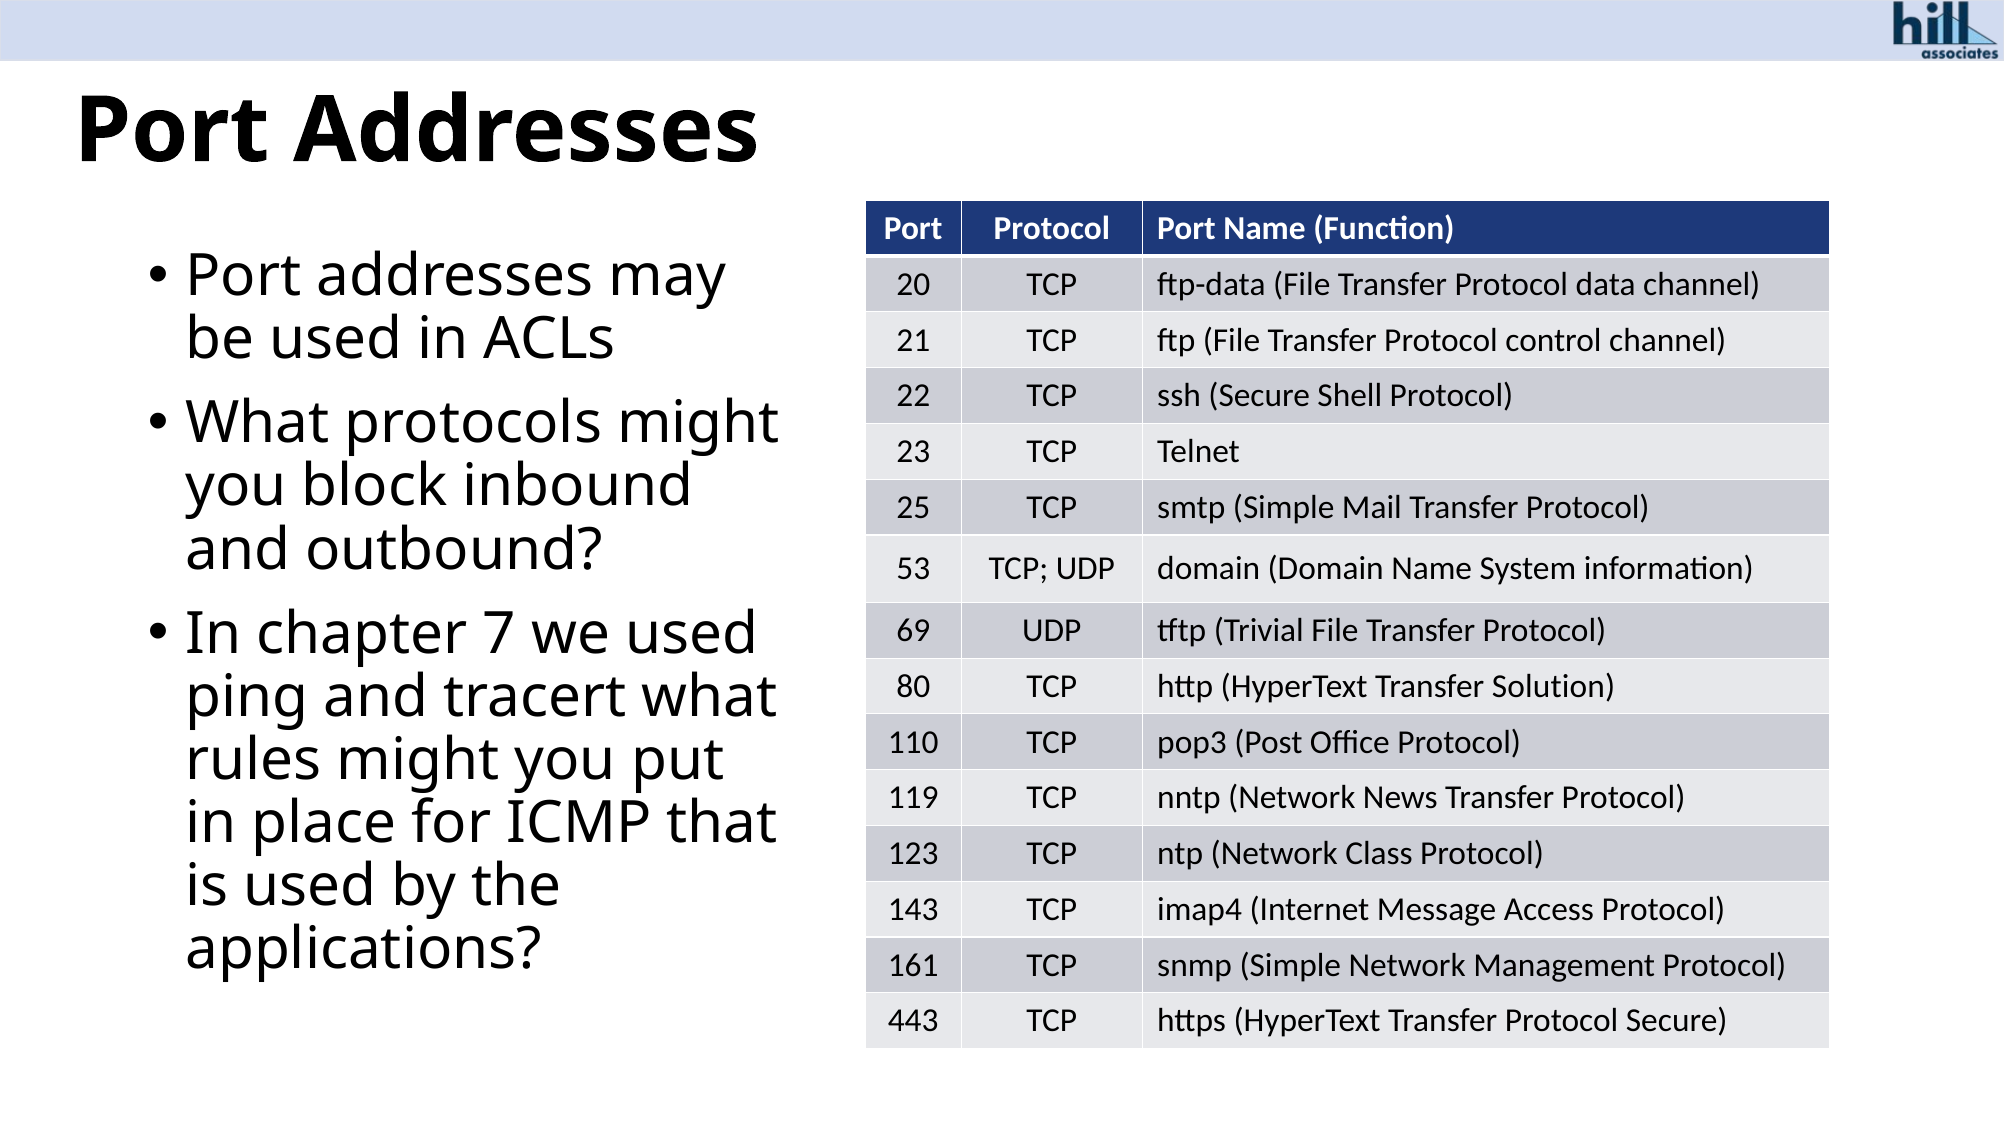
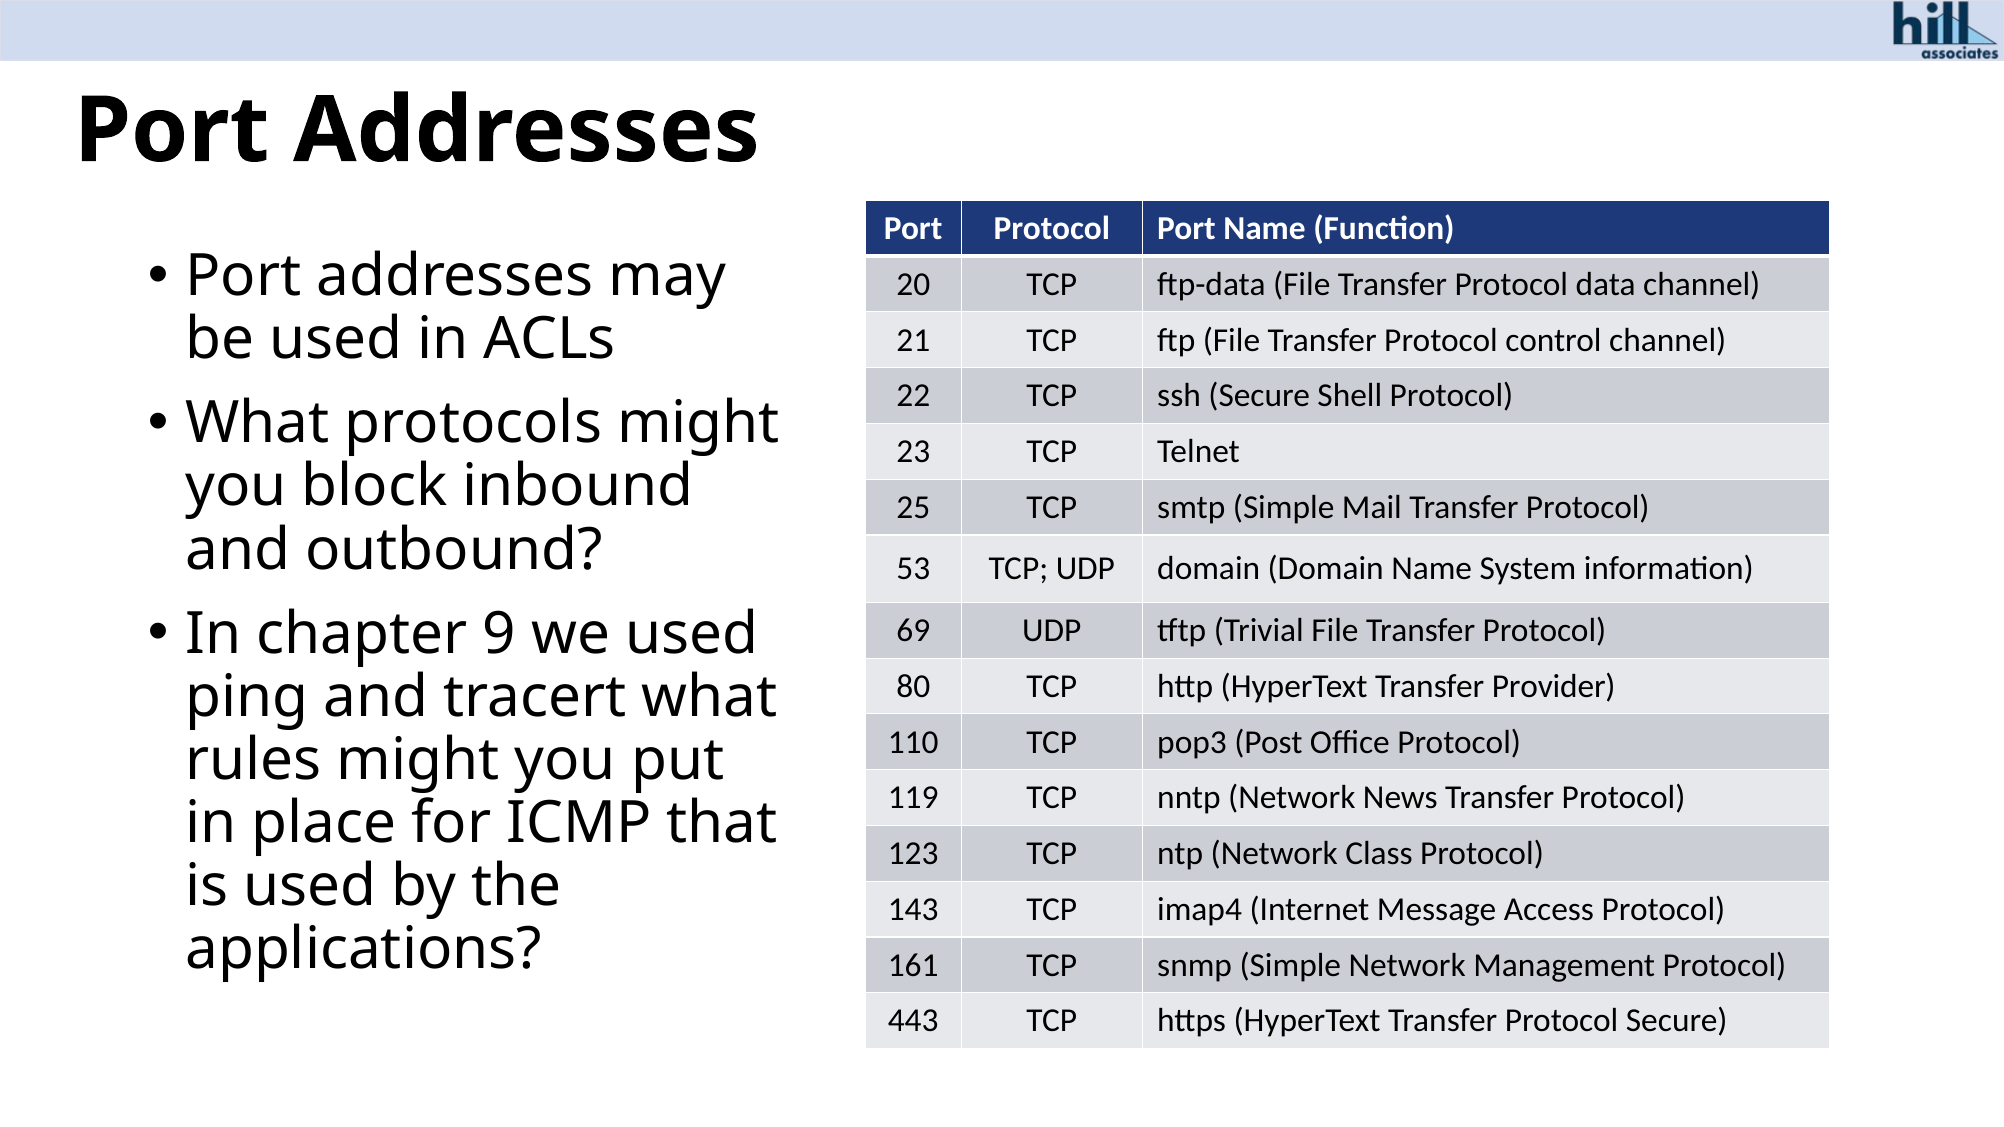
7: 7 -> 9
Solution: Solution -> Provider
